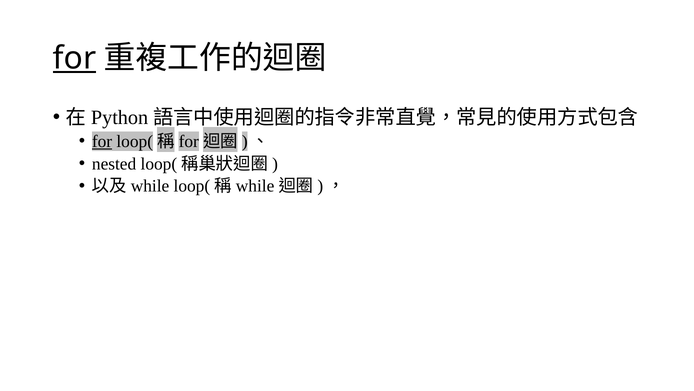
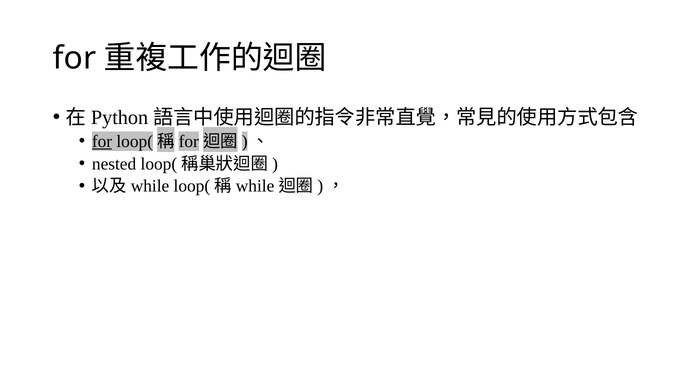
for at (75, 58) underline: present -> none
